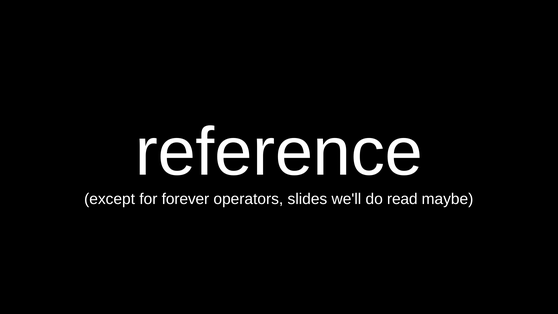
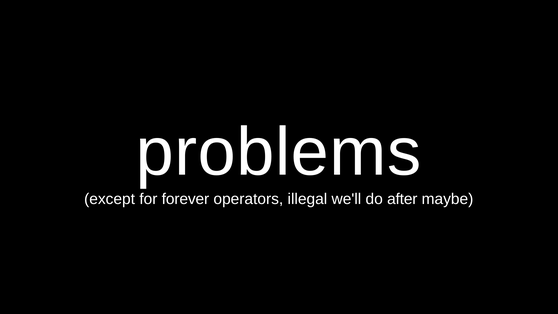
reference: reference -> problems
slides: slides -> illegal
read: read -> after
